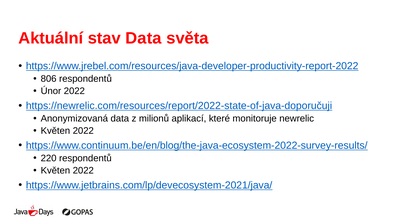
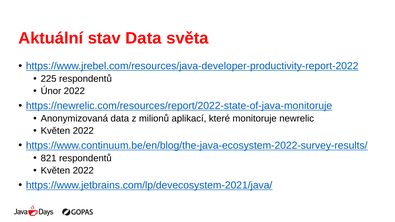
806: 806 -> 225
https://newrelic.com/resources/report/2022-state-of-java-doporučuji: https://newrelic.com/resources/report/2022-state-of-java-doporučuji -> https://newrelic.com/resources/report/2022-state-of-java-monitoruje
220: 220 -> 821
